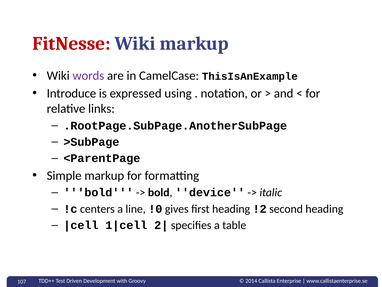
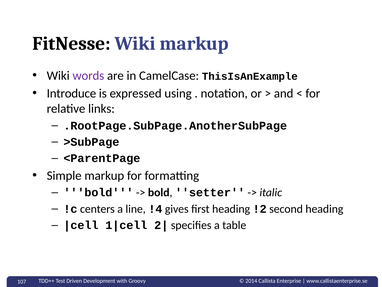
FitNesse colour: red -> black
device: device -> setter
!0: !0 -> !4
